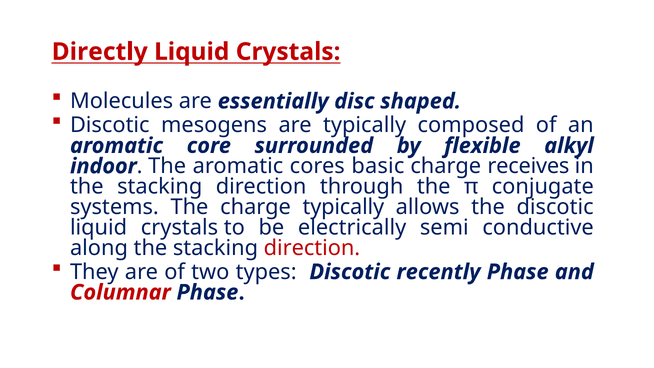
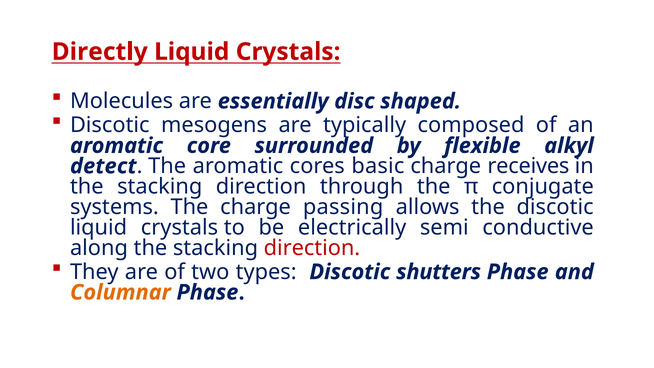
indoor: indoor -> detect
charge typically: typically -> passing
recently: recently -> shutters
Columnar colour: red -> orange
